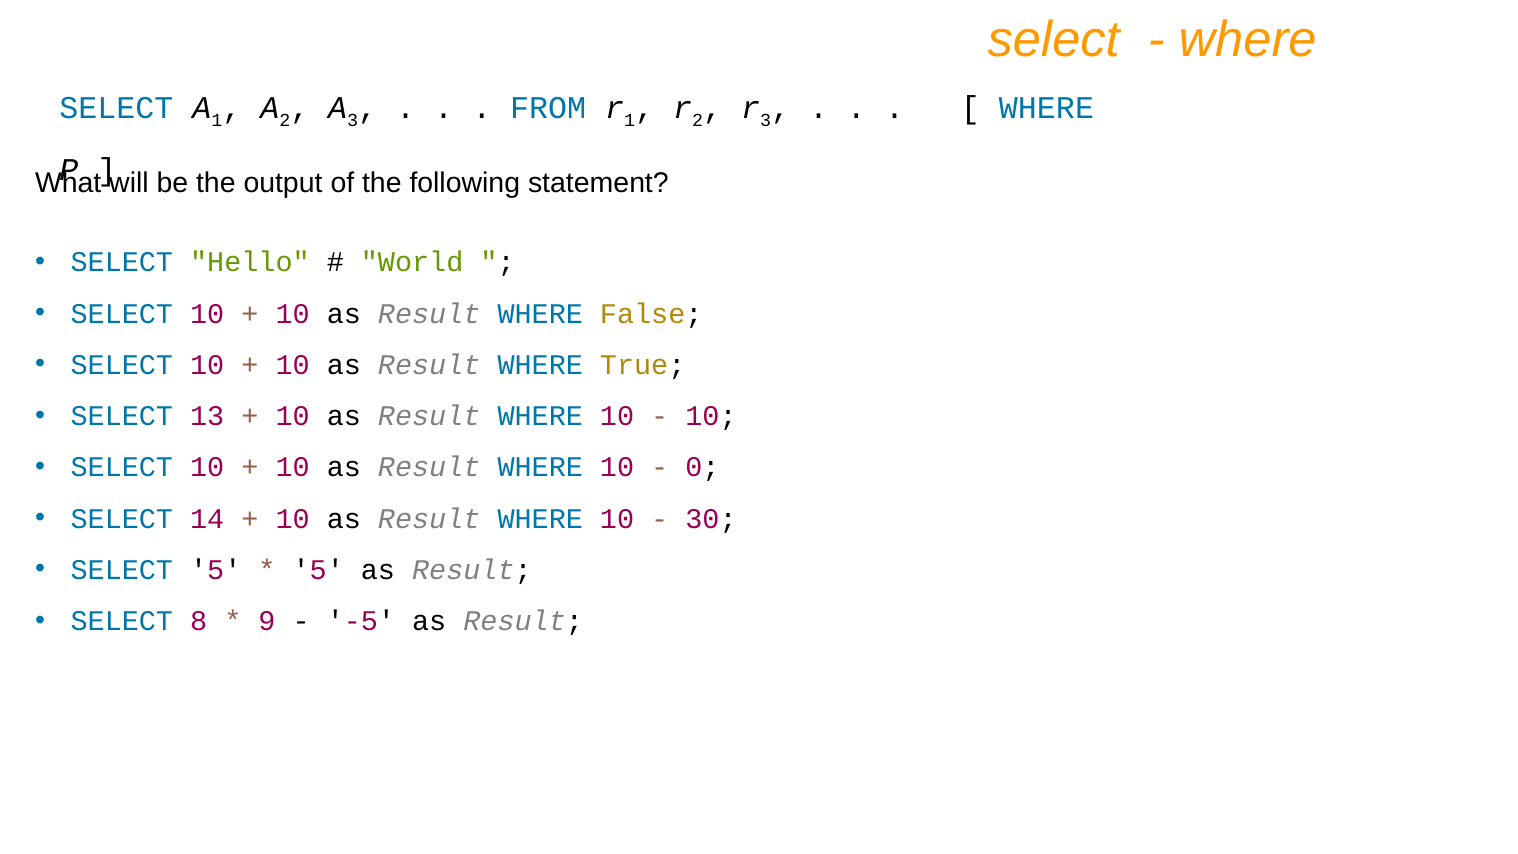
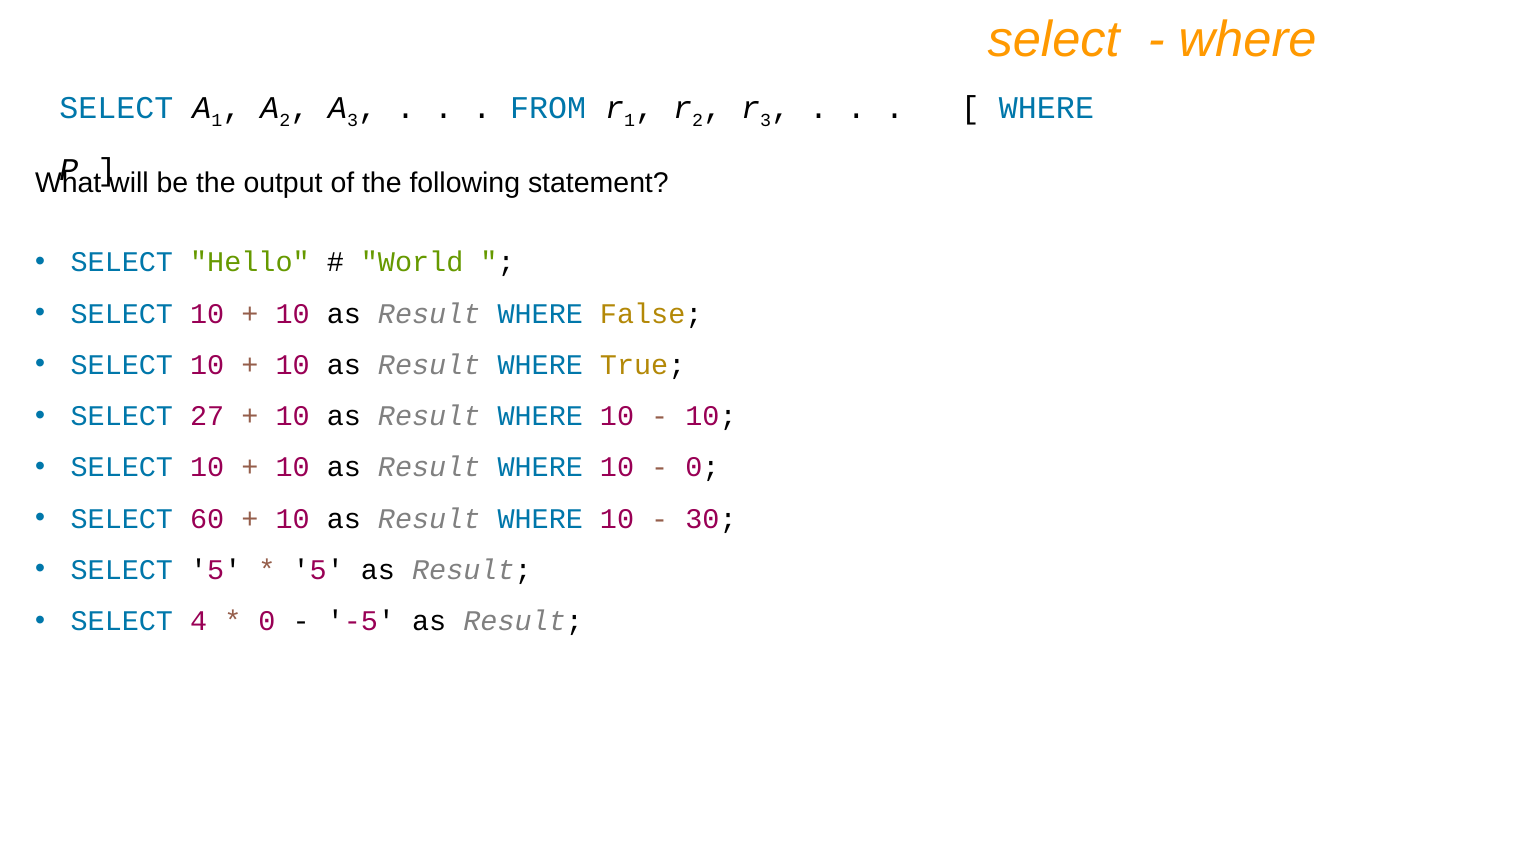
13: 13 -> 27
14: 14 -> 60
8: 8 -> 4
9 at (267, 621): 9 -> 0
